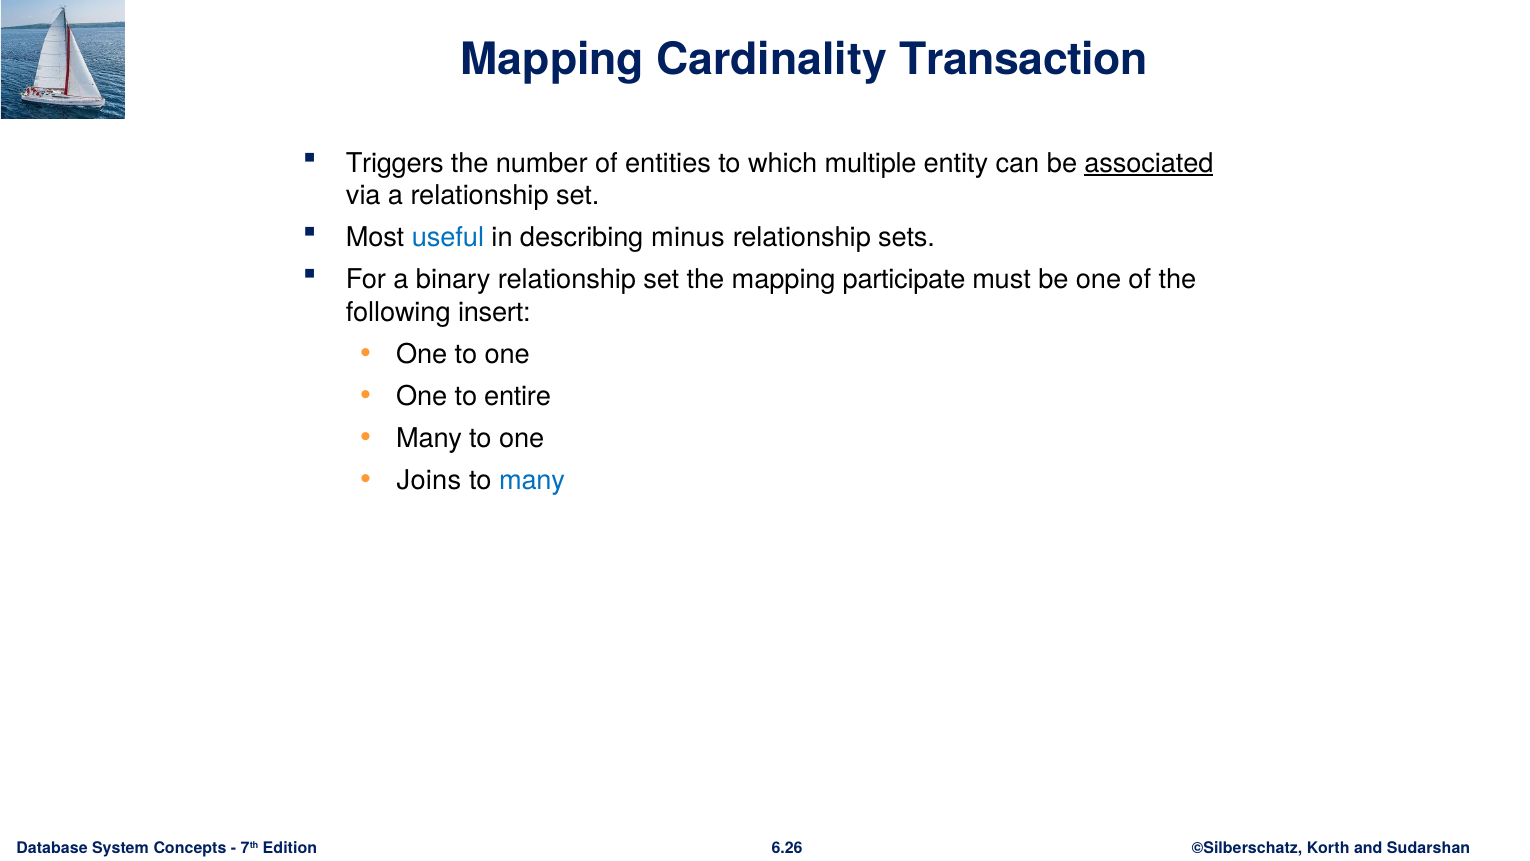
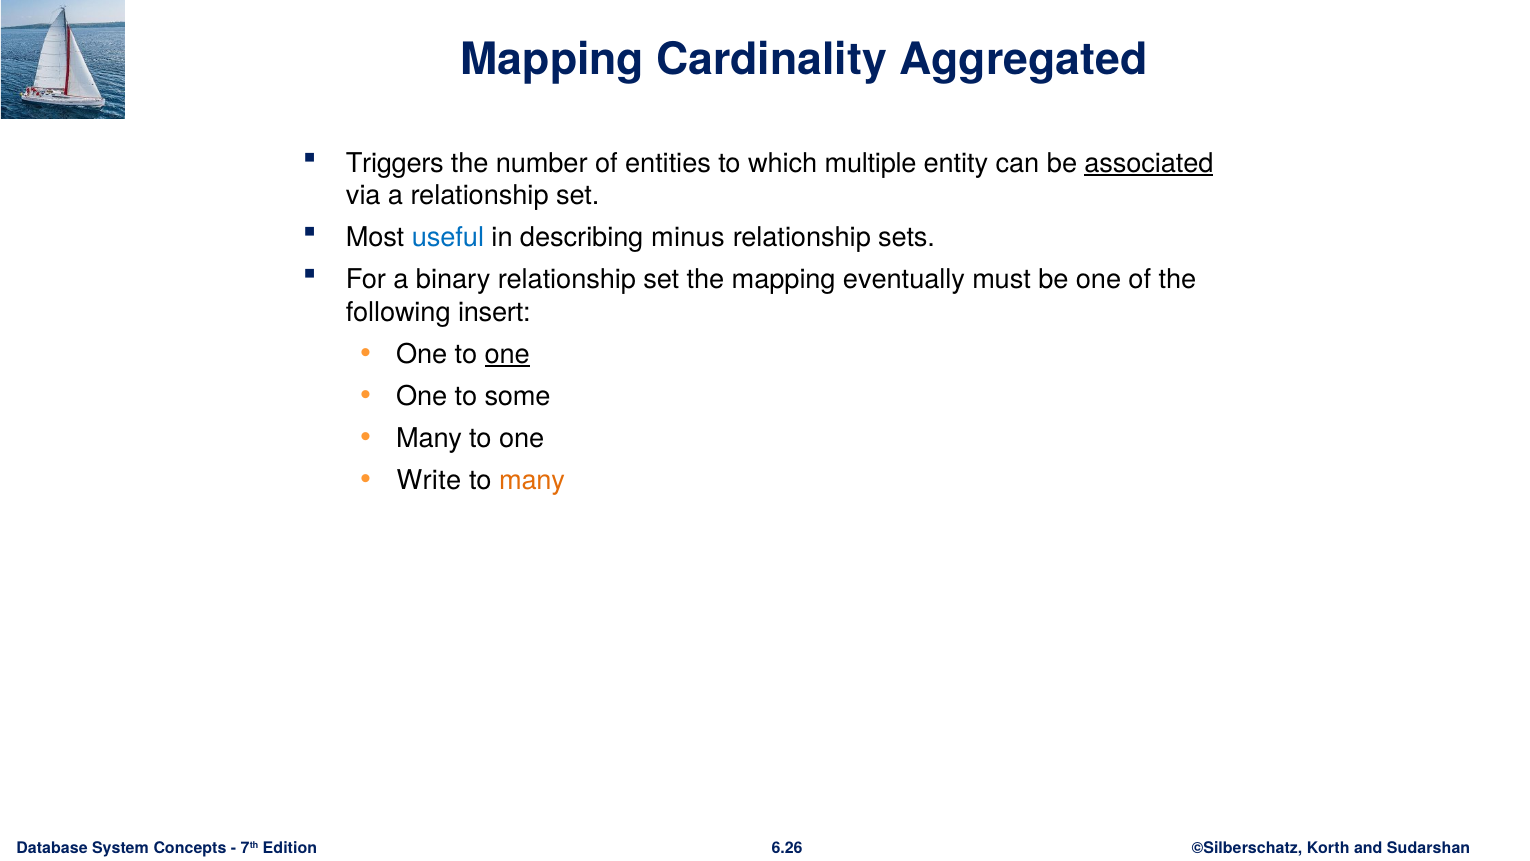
Transaction: Transaction -> Aggregated
participate: participate -> eventually
one at (507, 354) underline: none -> present
entire: entire -> some
Joins: Joins -> Write
many at (532, 480) colour: blue -> orange
